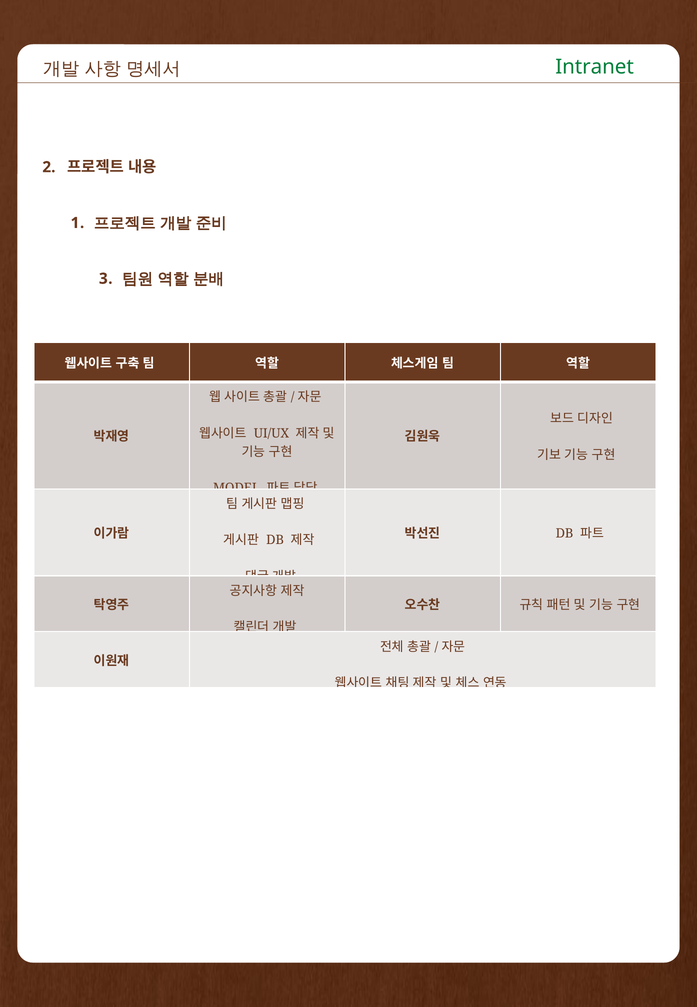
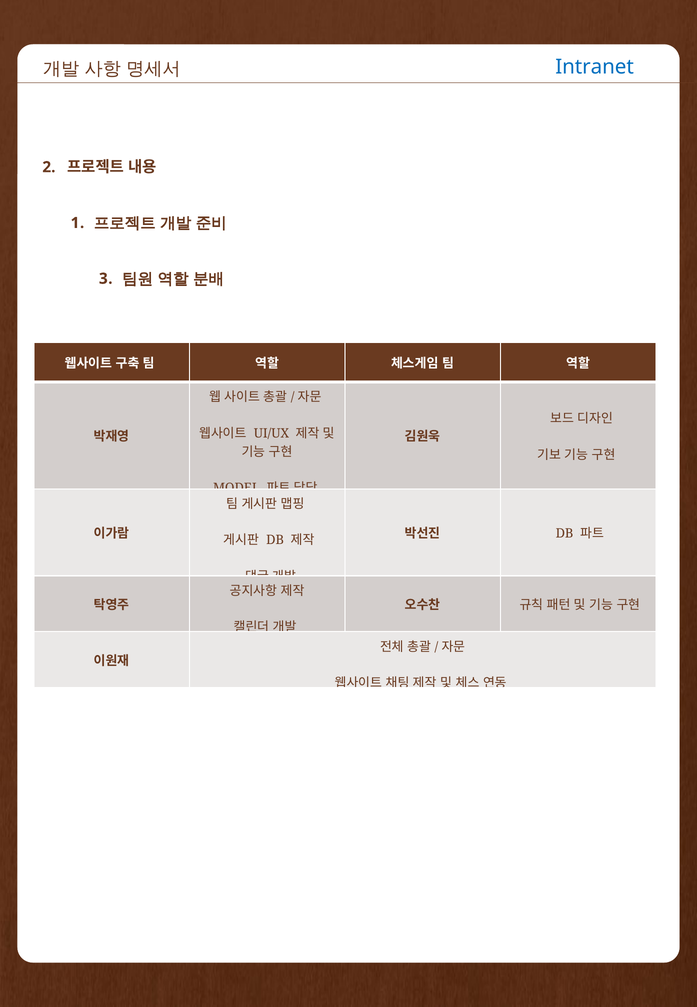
Intranet colour: green -> blue
